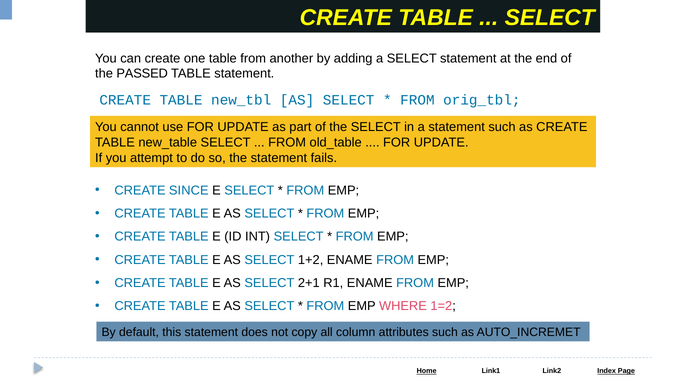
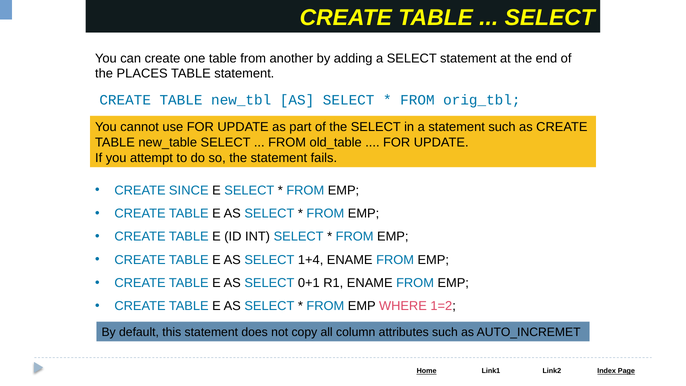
PASSED: PASSED -> PLACES
1+2: 1+2 -> 1+4
2+1: 2+1 -> 0+1
